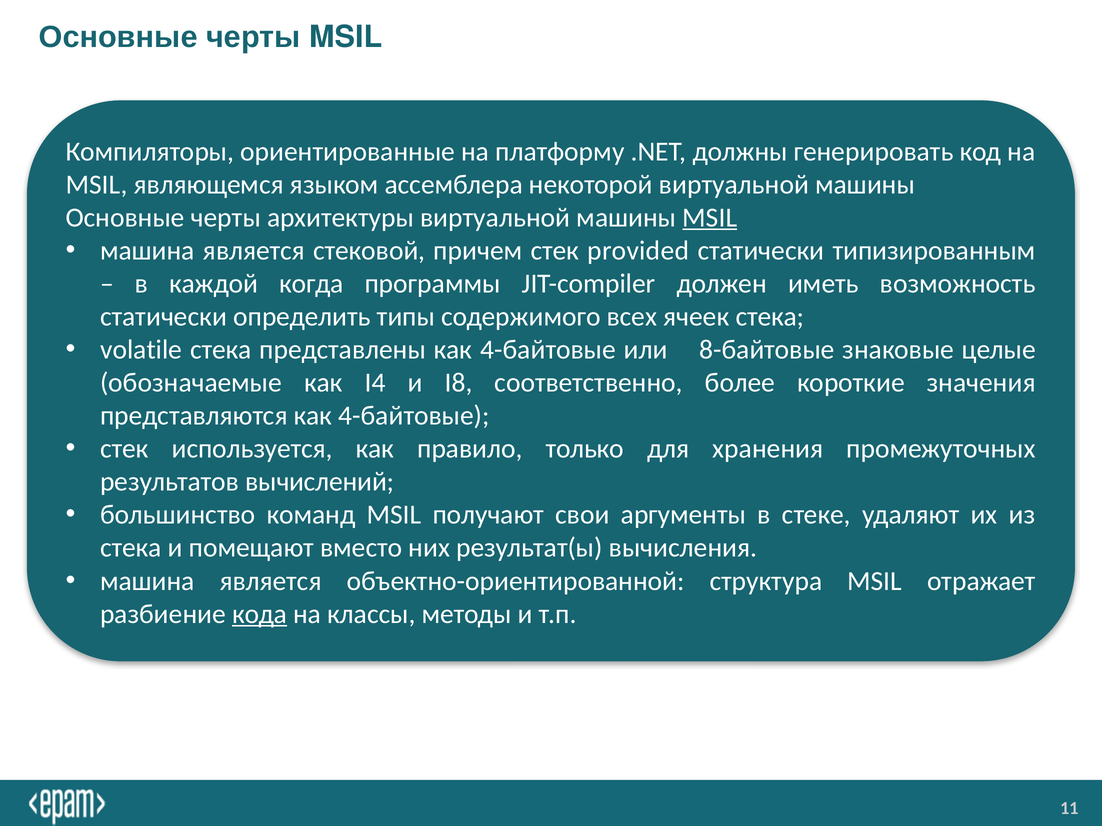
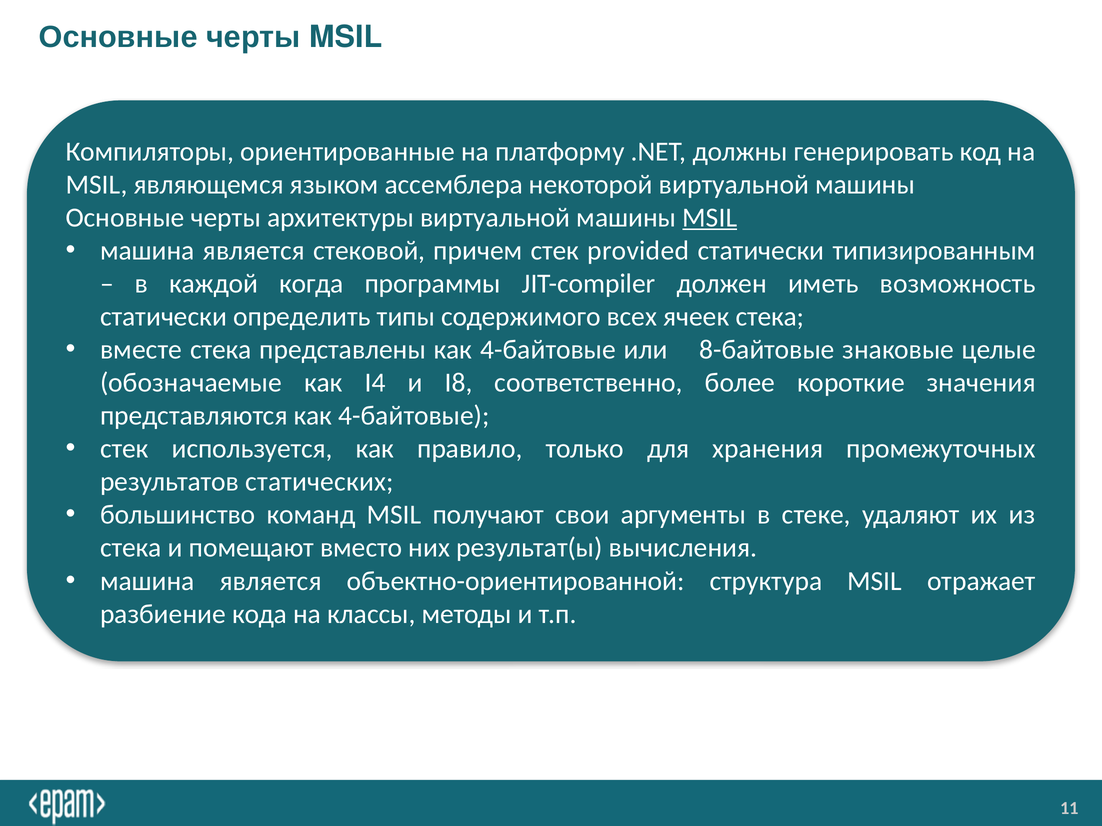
volatile: volatile -> вместе
вычислений: вычислений -> статических
кода underline: present -> none
